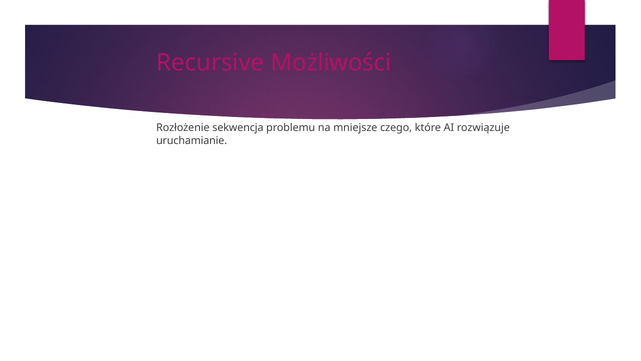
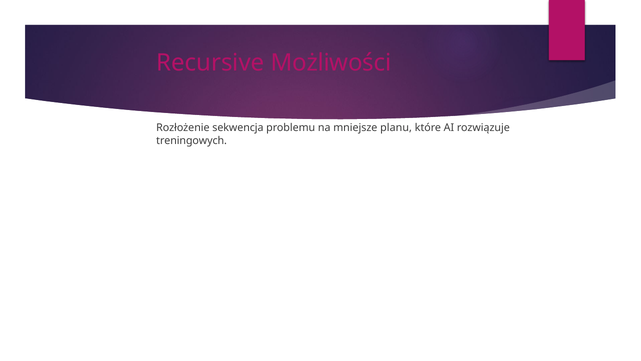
czego: czego -> planu
uruchamianie: uruchamianie -> treningowych
